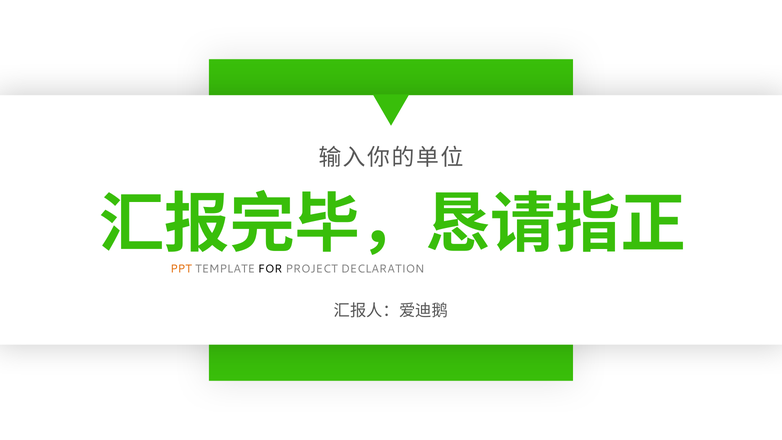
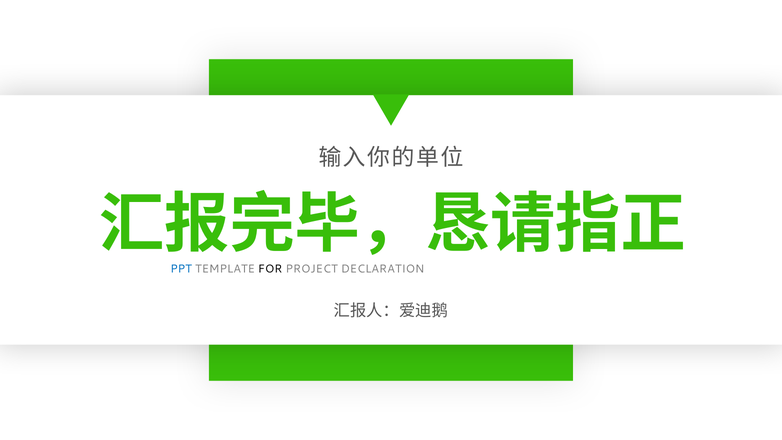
PPT colour: orange -> blue
